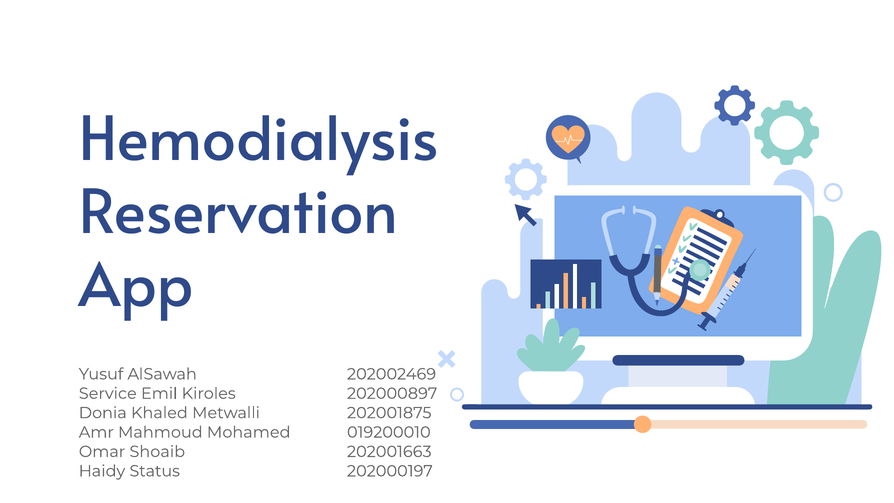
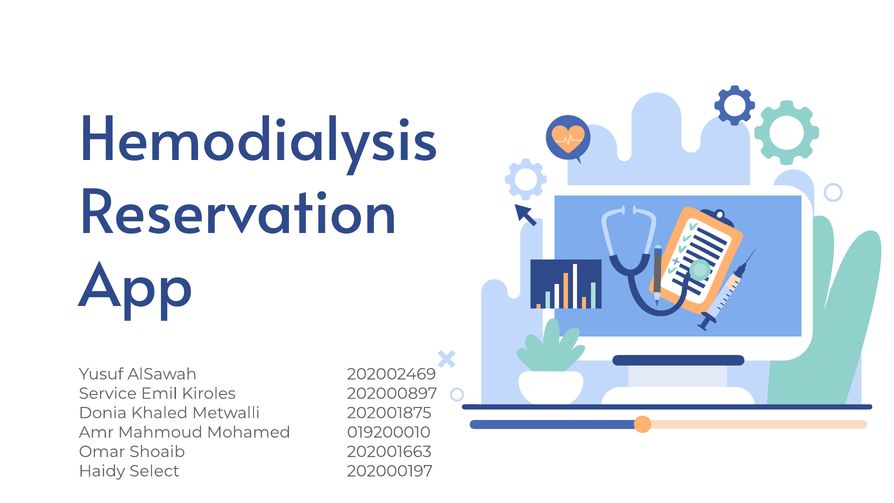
Status: Status -> Select
